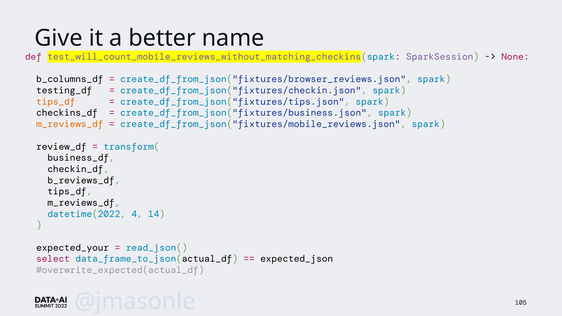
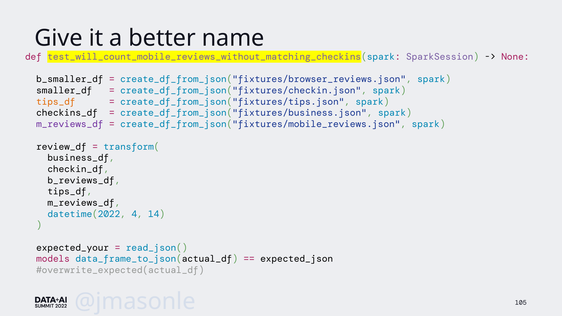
b_columns_df: b_columns_df -> b_smaller_df
testing_df: testing_df -> smaller_df
m_reviews_df at (70, 124) colour: orange -> purple
select: select -> models
